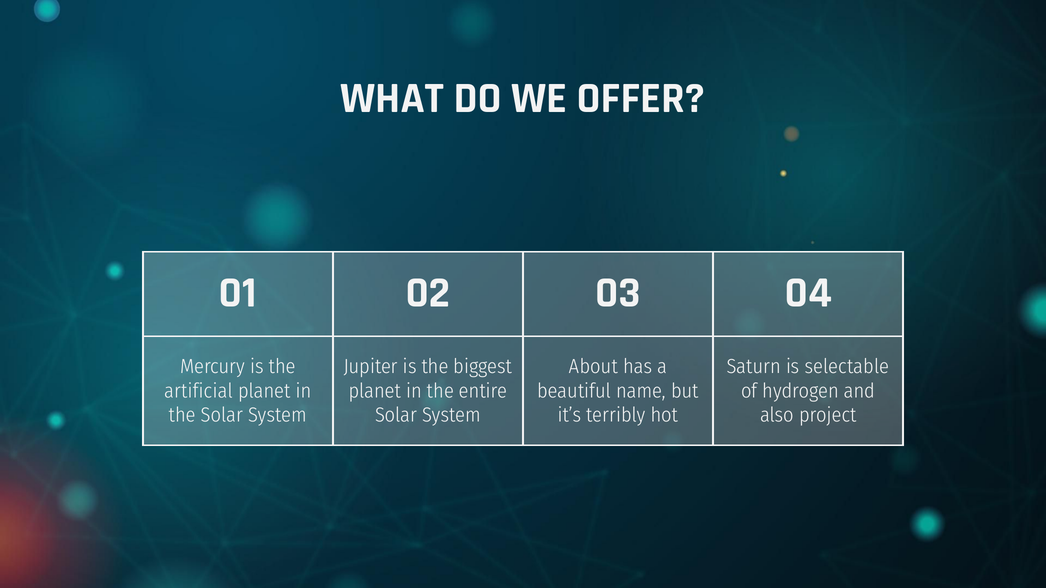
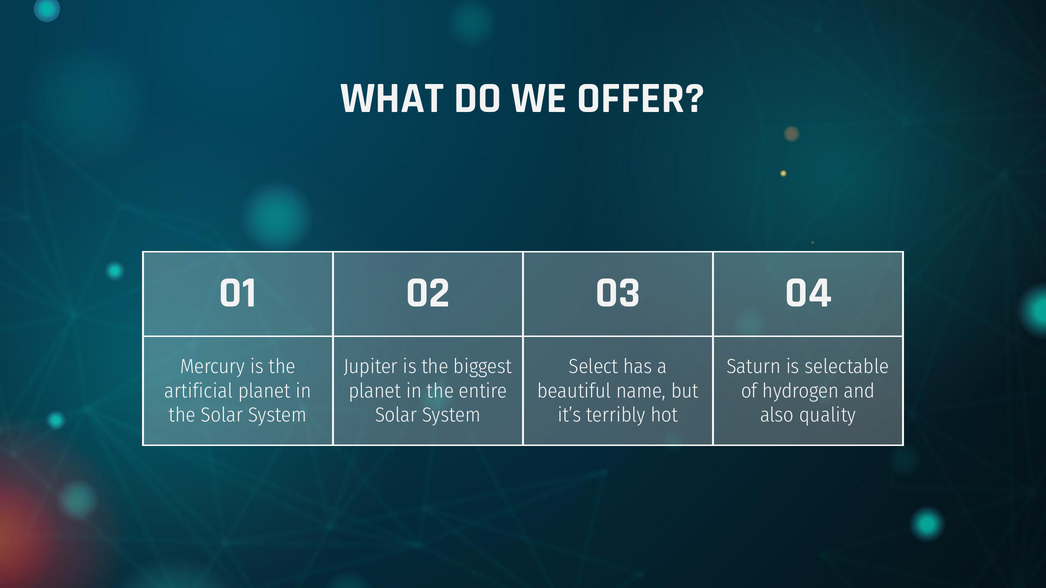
About: About -> Select
project: project -> quality
